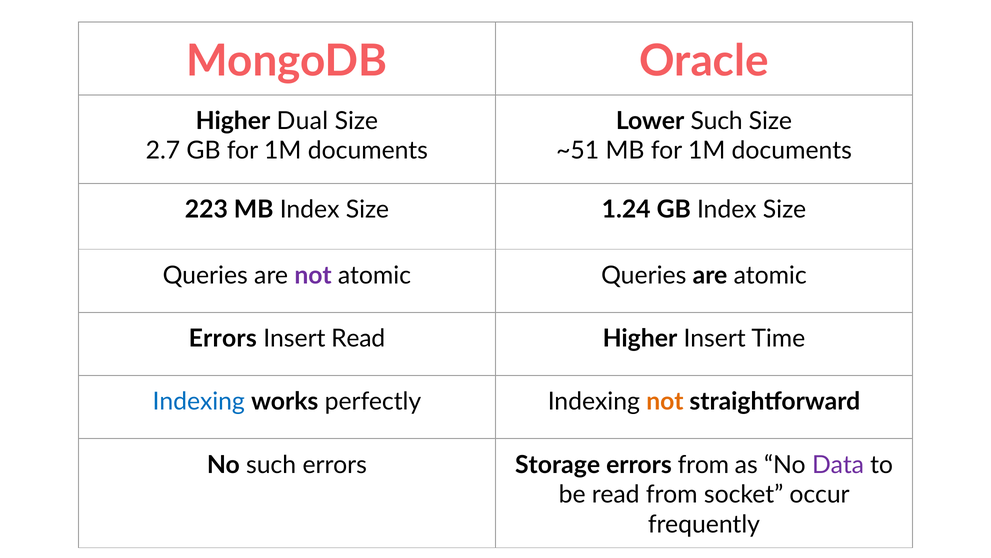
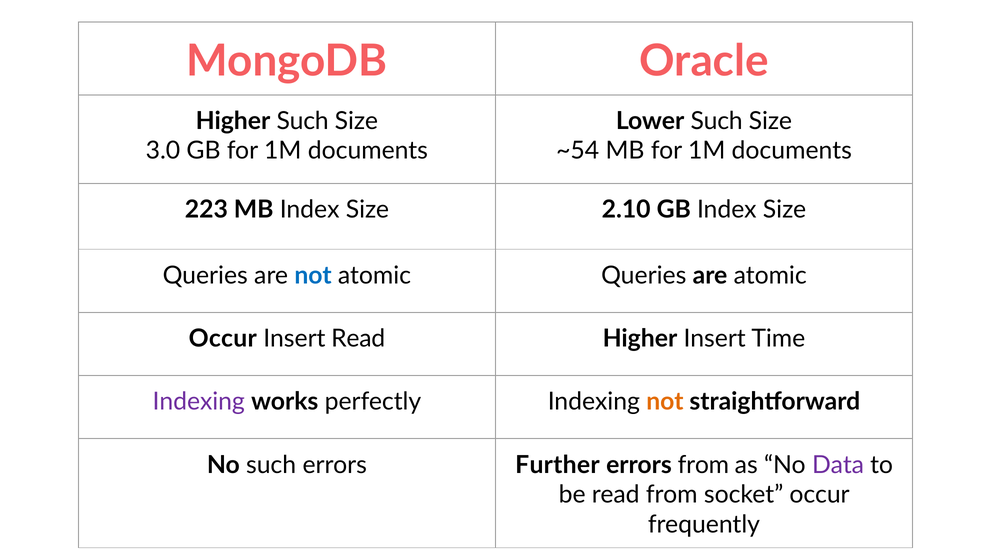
Higher Dual: Dual -> Such
2.7: 2.7 -> 3.0
~51: ~51 -> ~54
1.24: 1.24 -> 2.10
not at (313, 275) colour: purple -> blue
Errors at (223, 338): Errors -> Occur
Indexing at (199, 401) colour: blue -> purple
Storage: Storage -> Further
